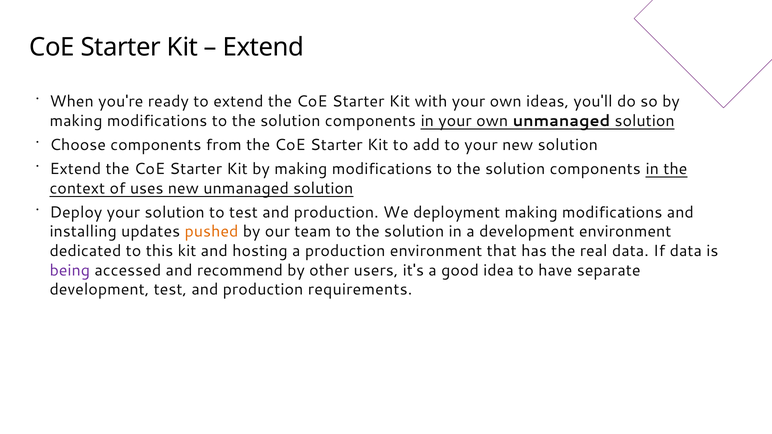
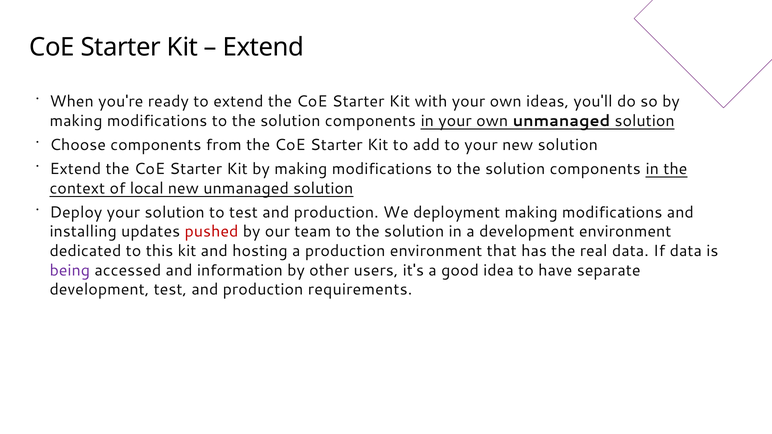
uses: uses -> local
pushed colour: orange -> red
recommend: recommend -> information
